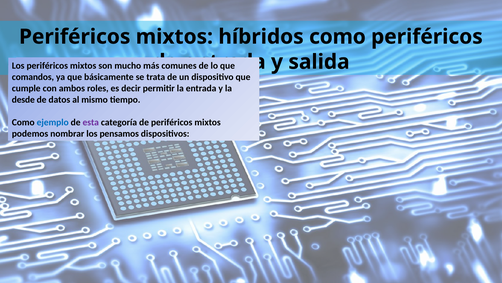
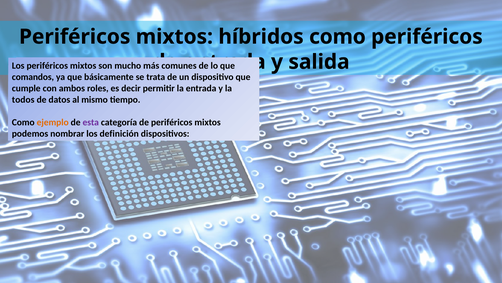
desde: desde -> todos
ejemplo colour: blue -> orange
pensamos: pensamos -> definición
